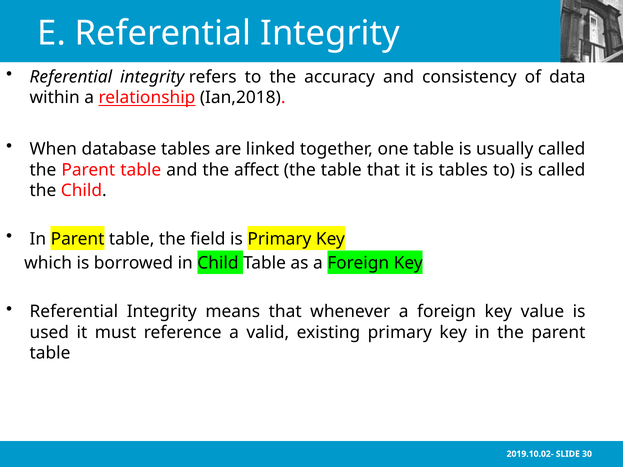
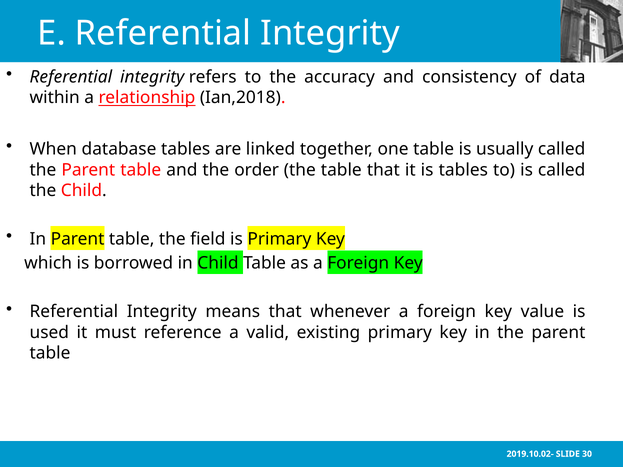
affect: affect -> order
